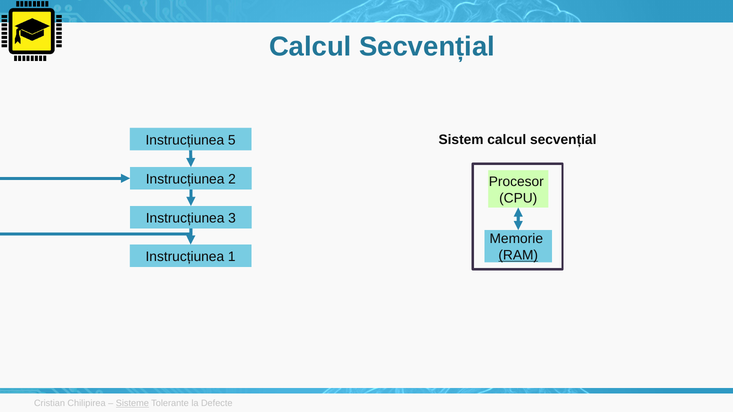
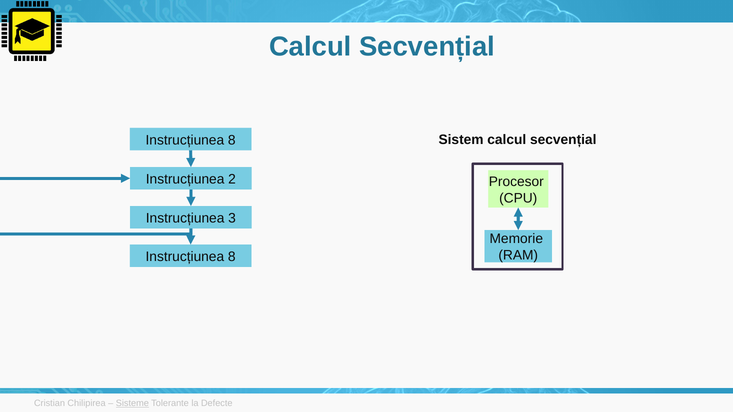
5 at (232, 140): 5 -> 8
RAM underline: present -> none
1 at (232, 257): 1 -> 8
